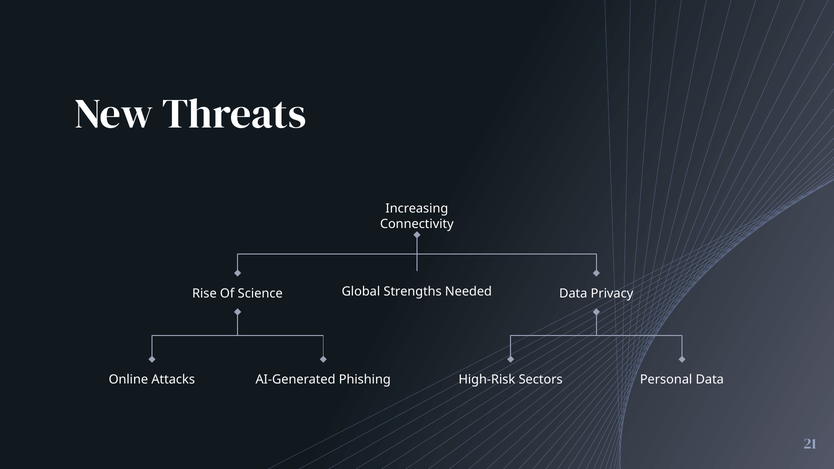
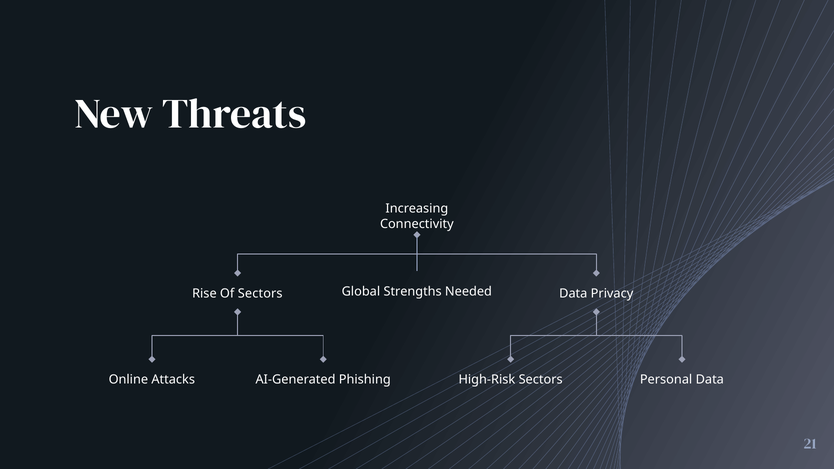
Of Science: Science -> Sectors
